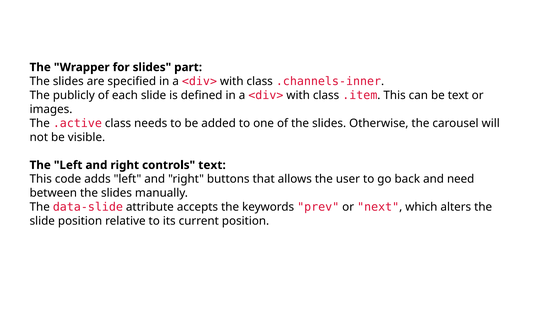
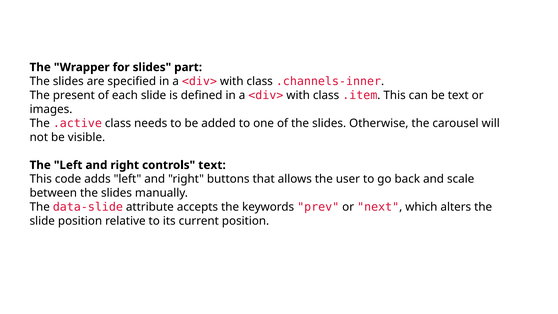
publicly: publicly -> present
need: need -> scale
